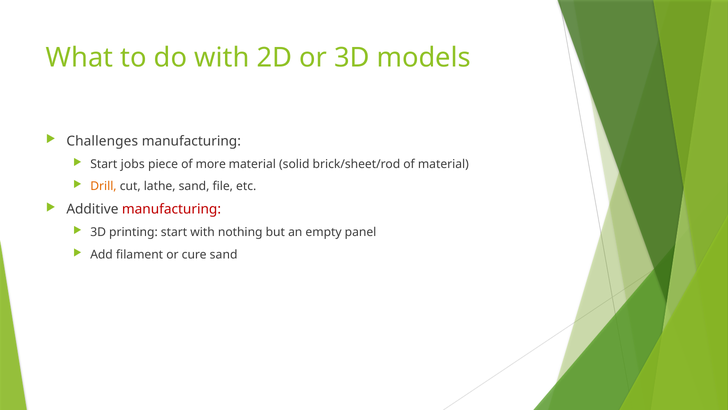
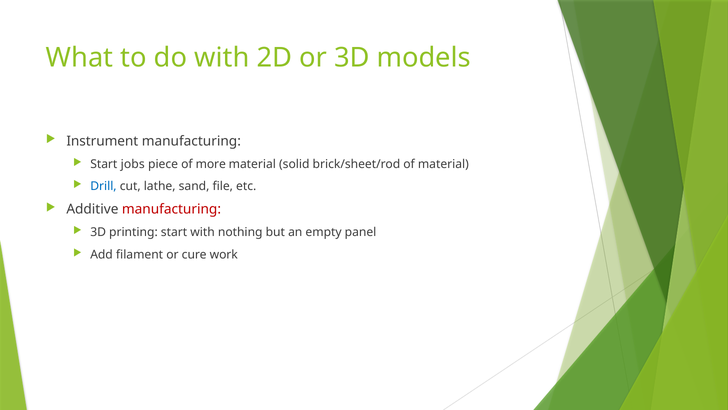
Challenges: Challenges -> Instrument
Drill colour: orange -> blue
cure sand: sand -> work
